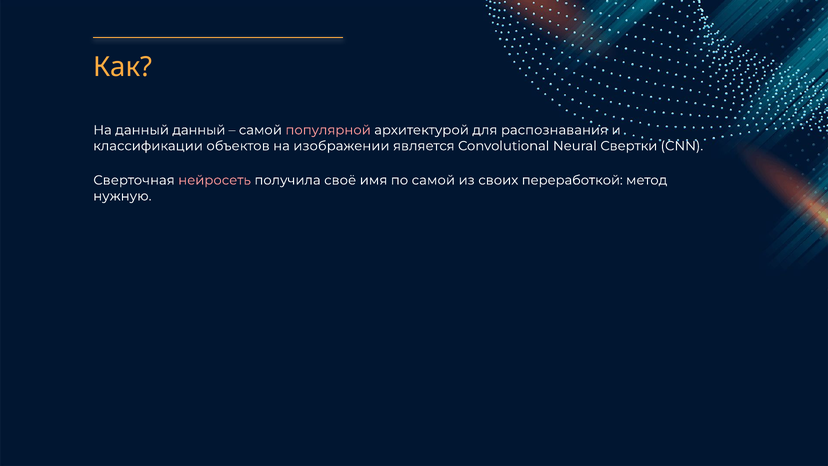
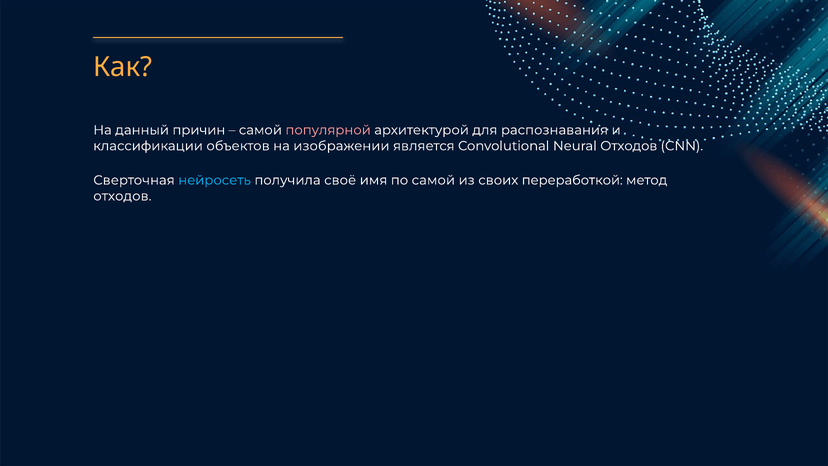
данный данный: данный -> причин
Neural Свертки: Свертки -> Отходов
нейросеть colour: pink -> light blue
нужную at (122, 196): нужную -> отходов
